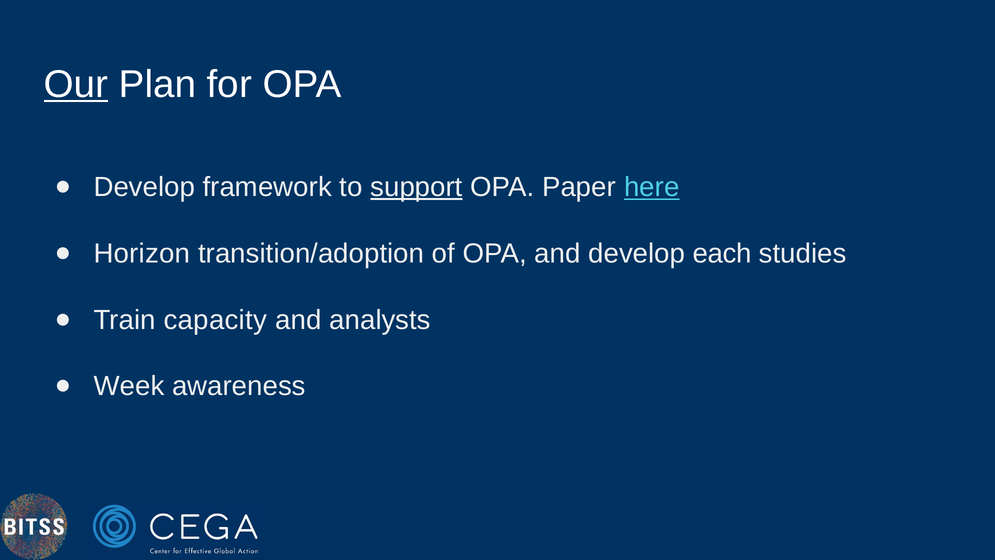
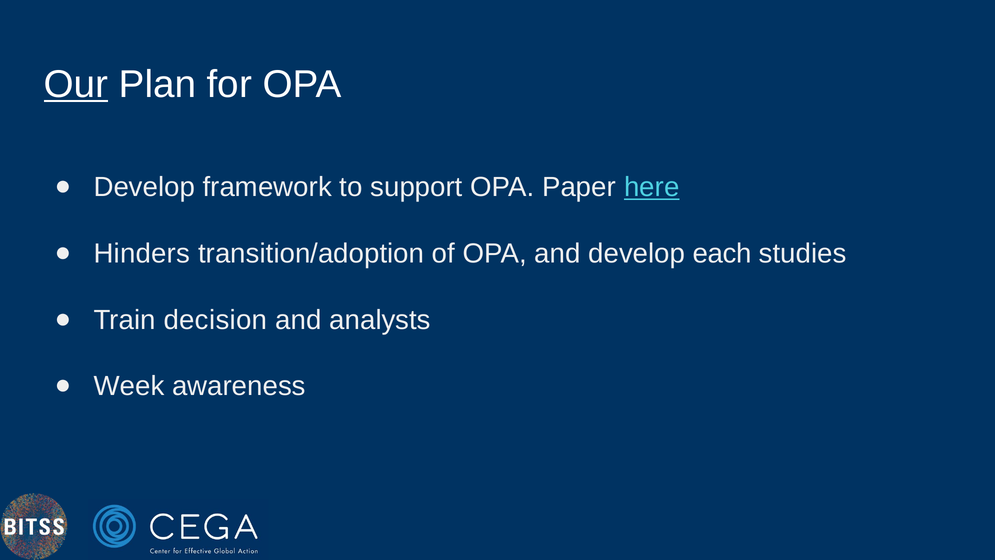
support underline: present -> none
Horizon: Horizon -> Hinders
capacity: capacity -> decision
